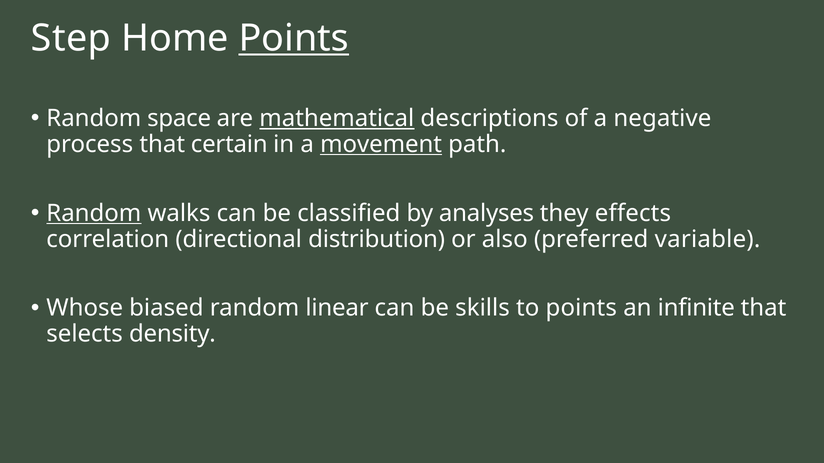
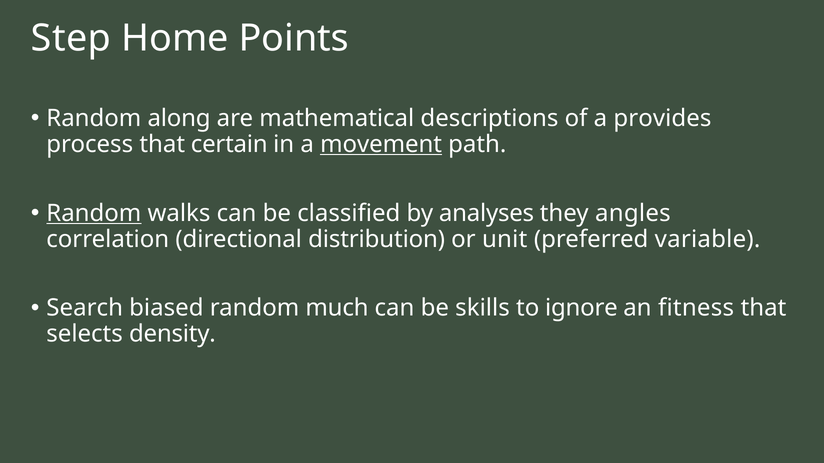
Points at (294, 38) underline: present -> none
space: space -> along
mathematical underline: present -> none
negative: negative -> provides
effects: effects -> angles
also: also -> unit
Whose: Whose -> Search
linear: linear -> much
to points: points -> ignore
infinite: infinite -> fitness
